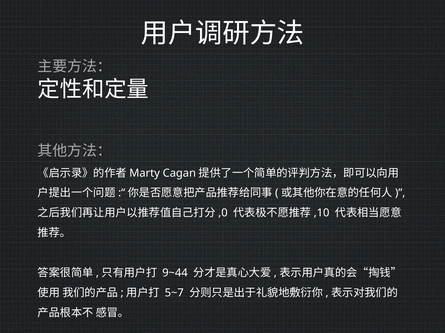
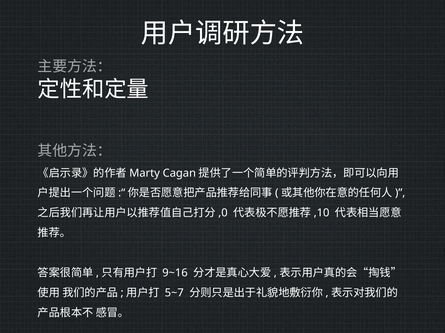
9~44: 9~44 -> 9~16
